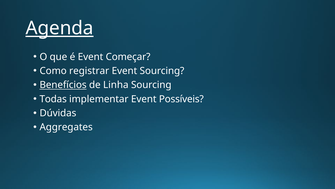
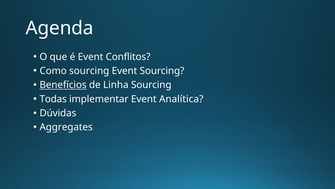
Agenda underline: present -> none
Começar: Começar -> Conflitos
Como registrar: registrar -> sourcing
Possíveis: Possíveis -> Analítica
